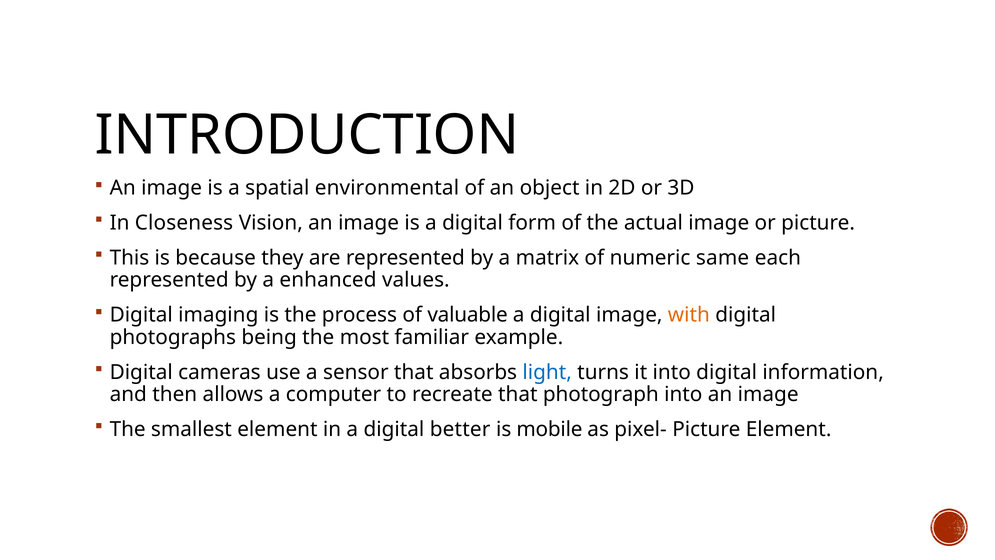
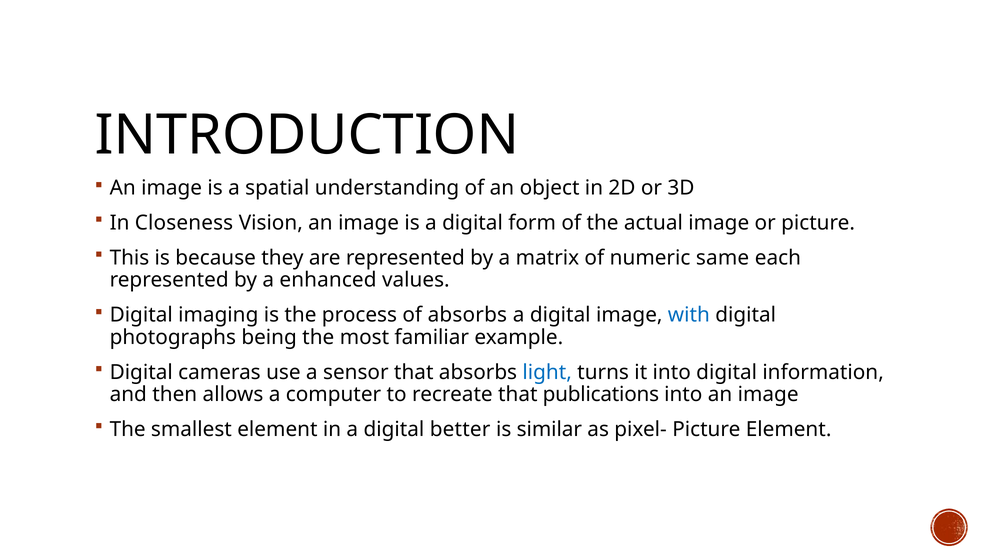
environmental: environmental -> understanding
of valuable: valuable -> absorbs
with colour: orange -> blue
photograph: photograph -> publications
mobile: mobile -> similar
